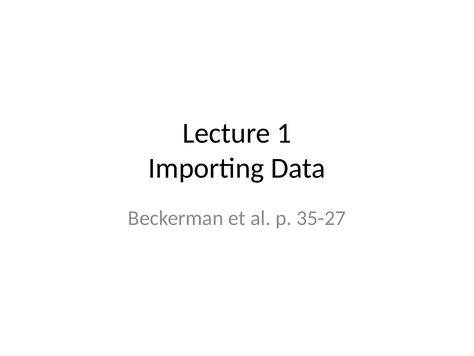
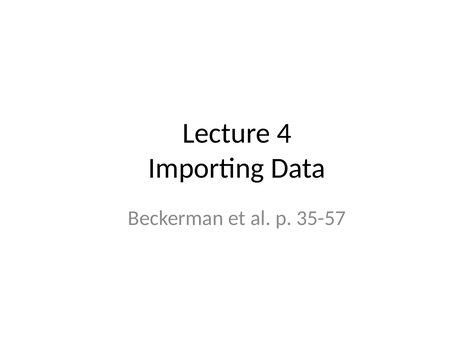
1: 1 -> 4
35-27: 35-27 -> 35-57
